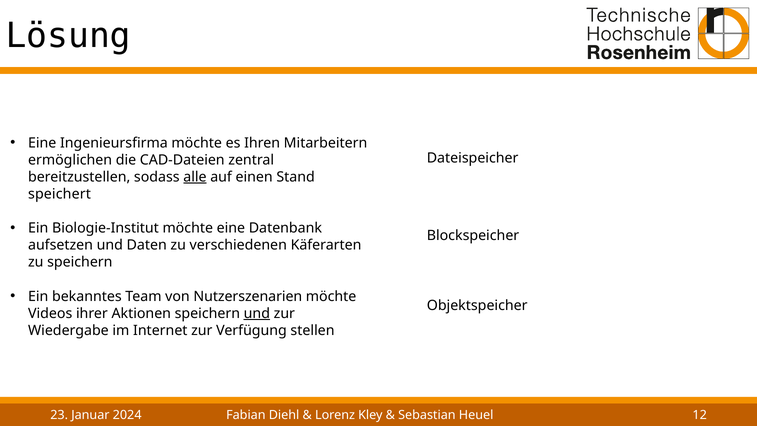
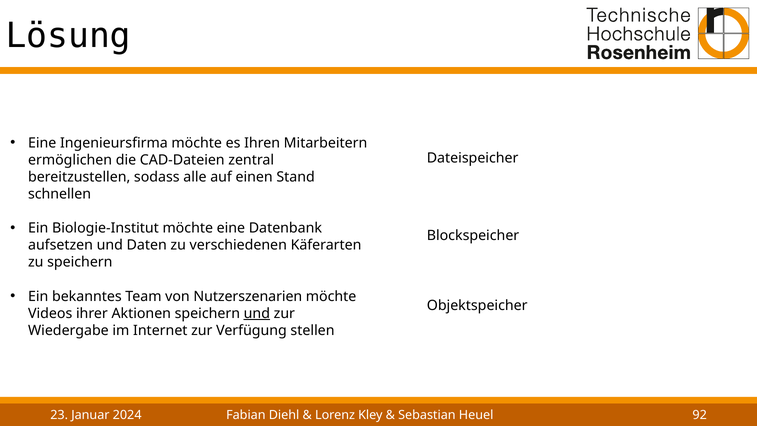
alle underline: present -> none
speichert: speichert -> schnellen
12: 12 -> 92
